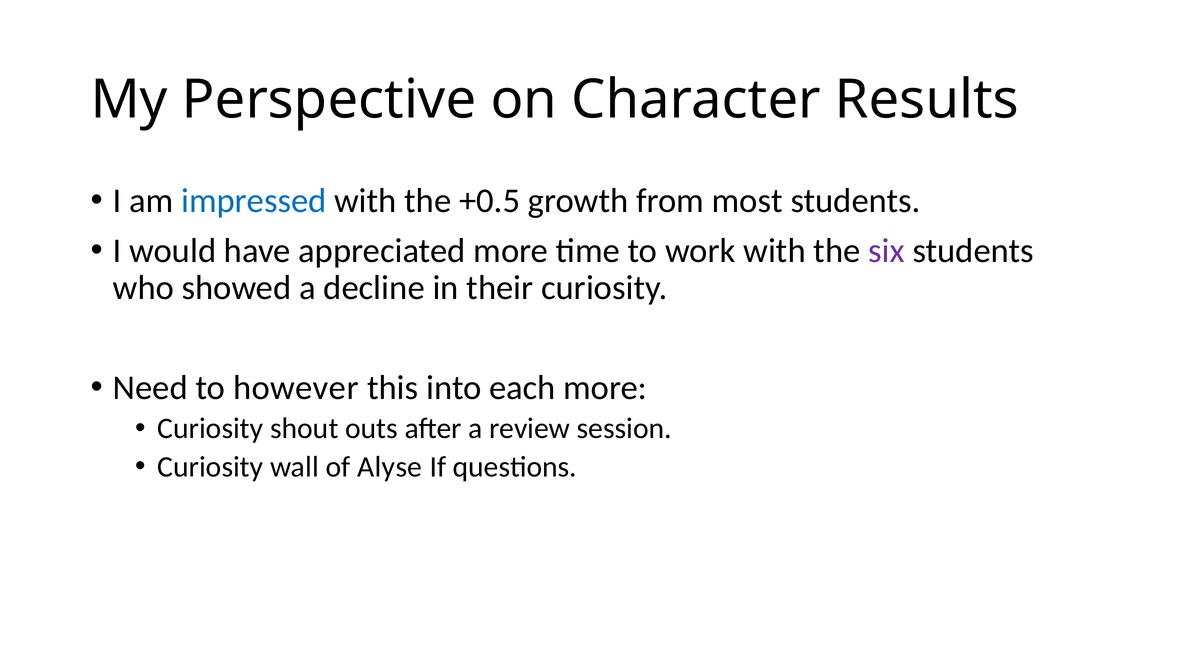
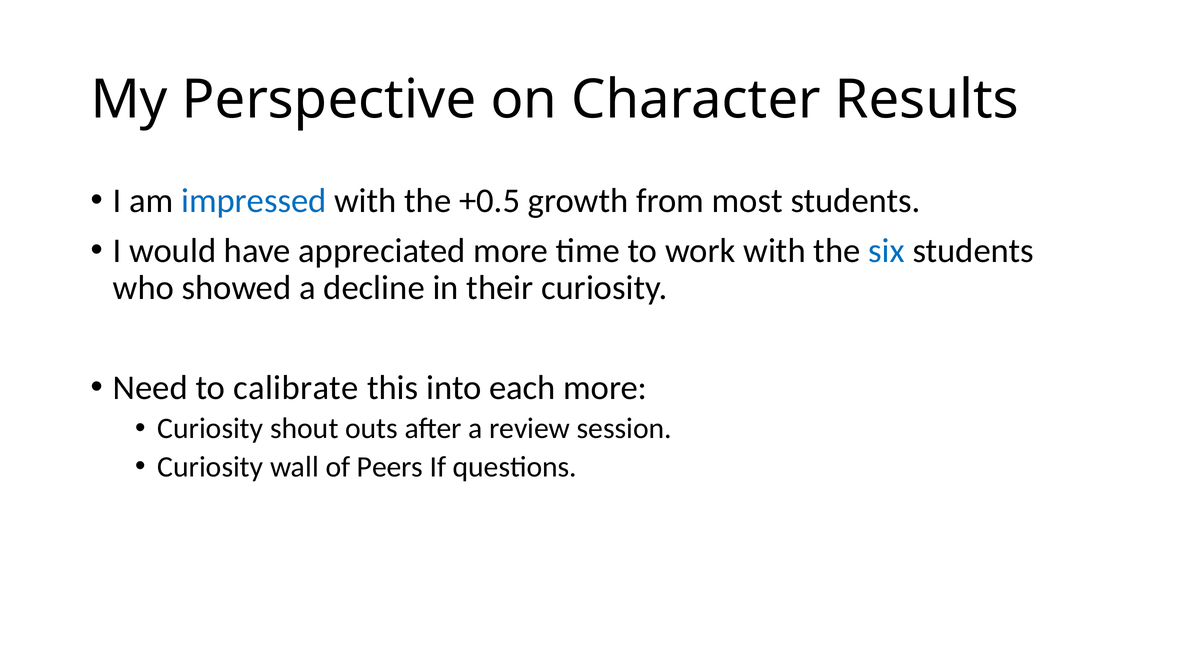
six colour: purple -> blue
however: however -> calibrate
Alyse: Alyse -> Peers
